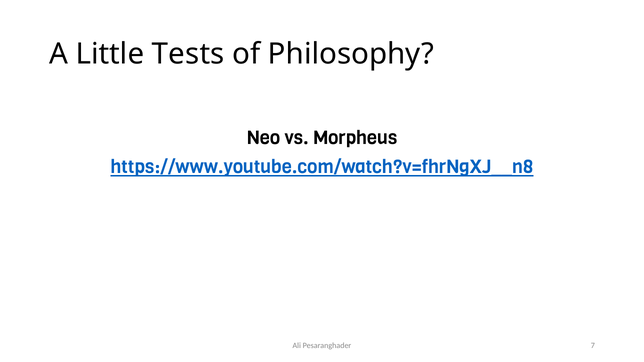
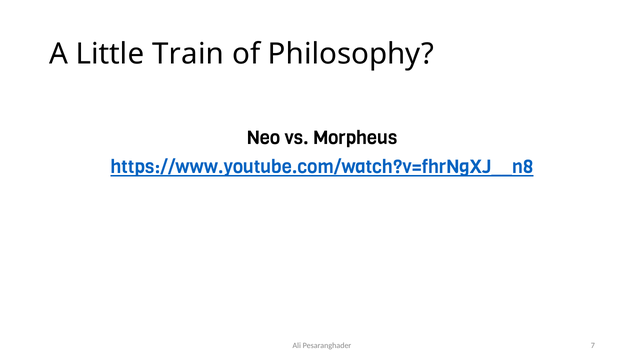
Tests: Tests -> Train
